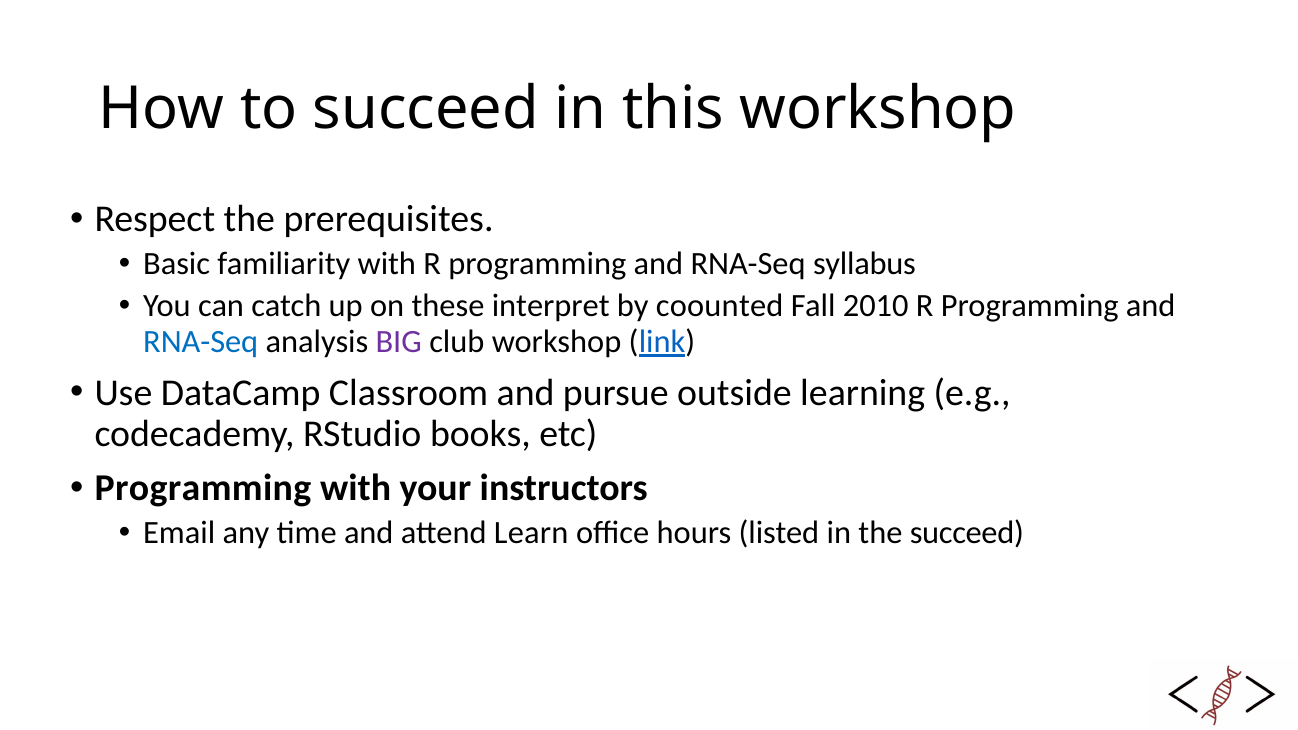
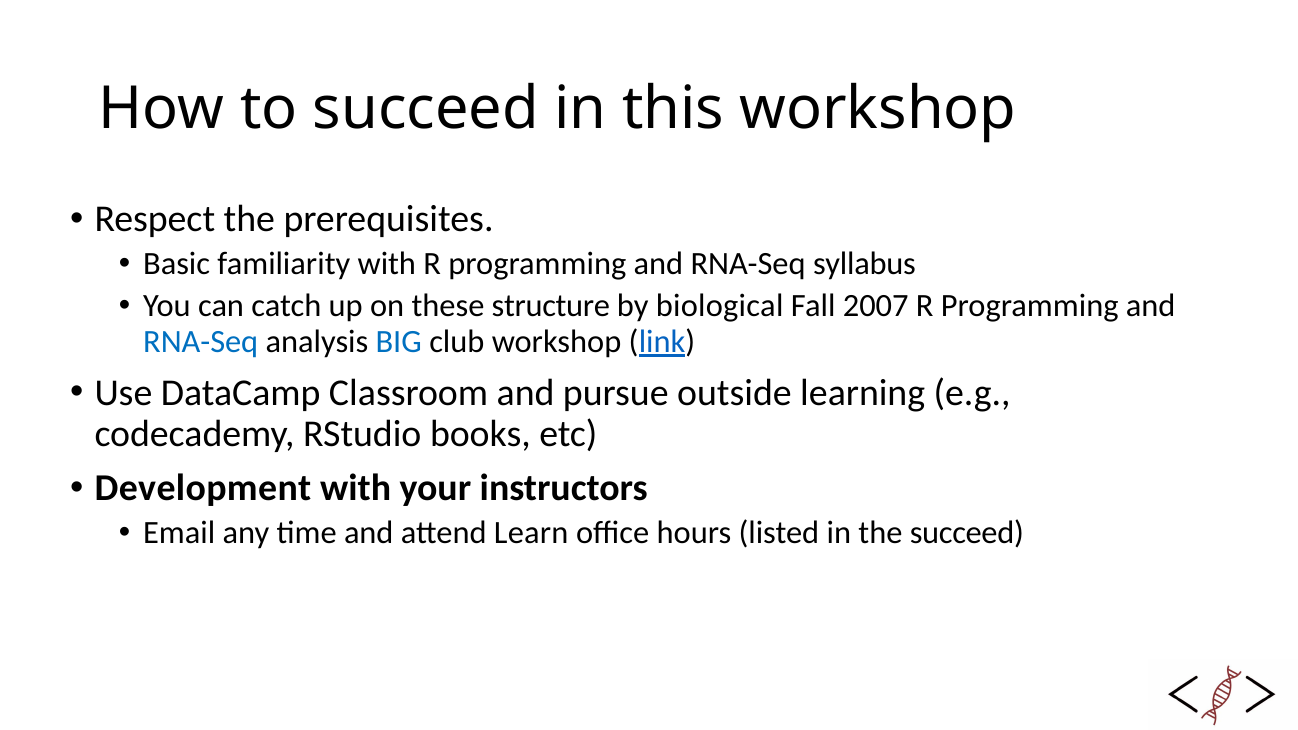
interpret: interpret -> structure
coounted: coounted -> biological
2010: 2010 -> 2007
BIG colour: purple -> blue
Programming at (203, 488): Programming -> Development
